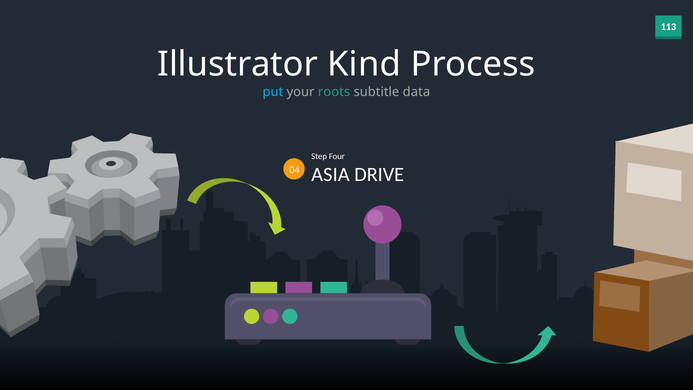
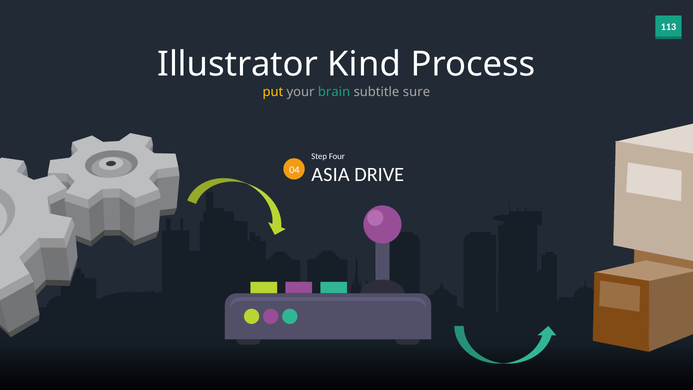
put colour: light blue -> yellow
roots: roots -> brain
data: data -> sure
